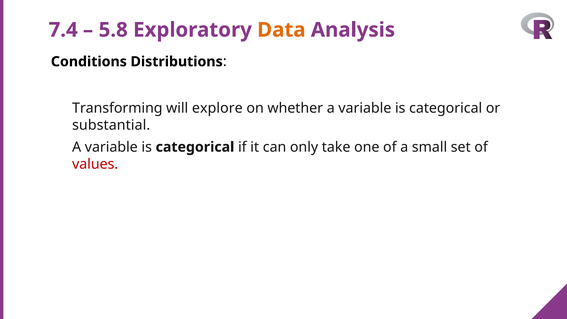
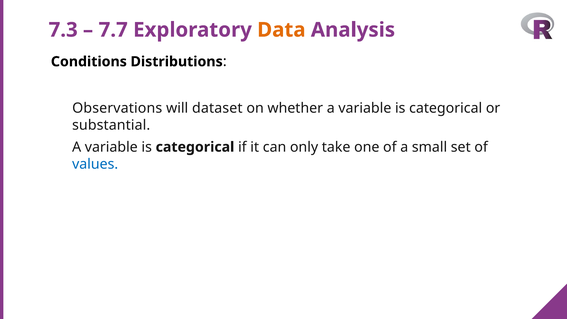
7.4: 7.4 -> 7.3
5.8: 5.8 -> 7.7
Transforming: Transforming -> Observations
explore: explore -> dataset
values colour: red -> blue
